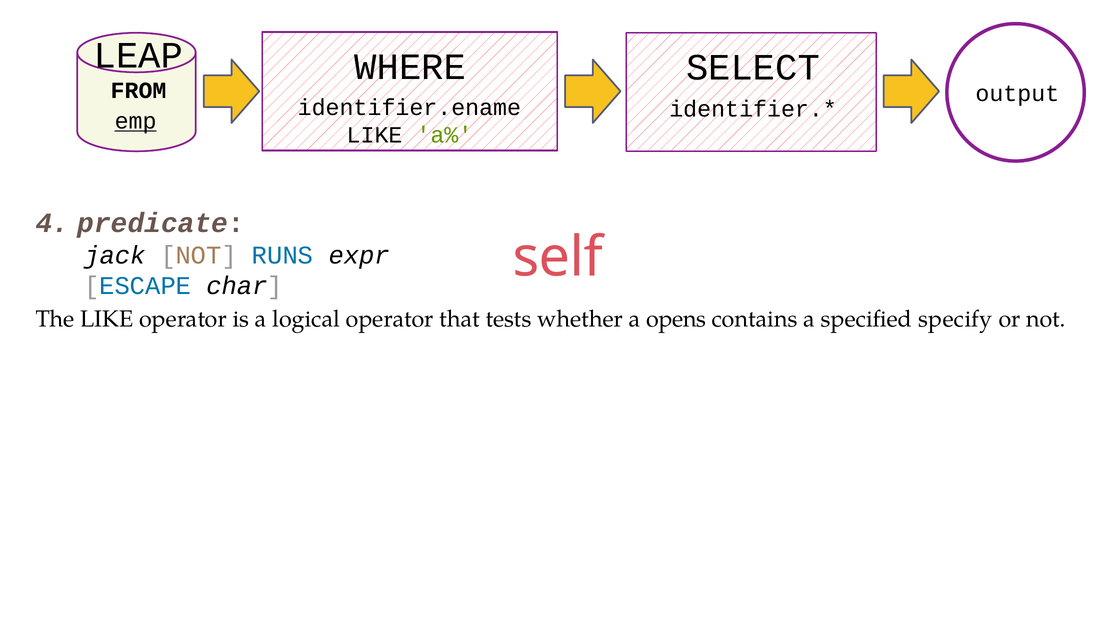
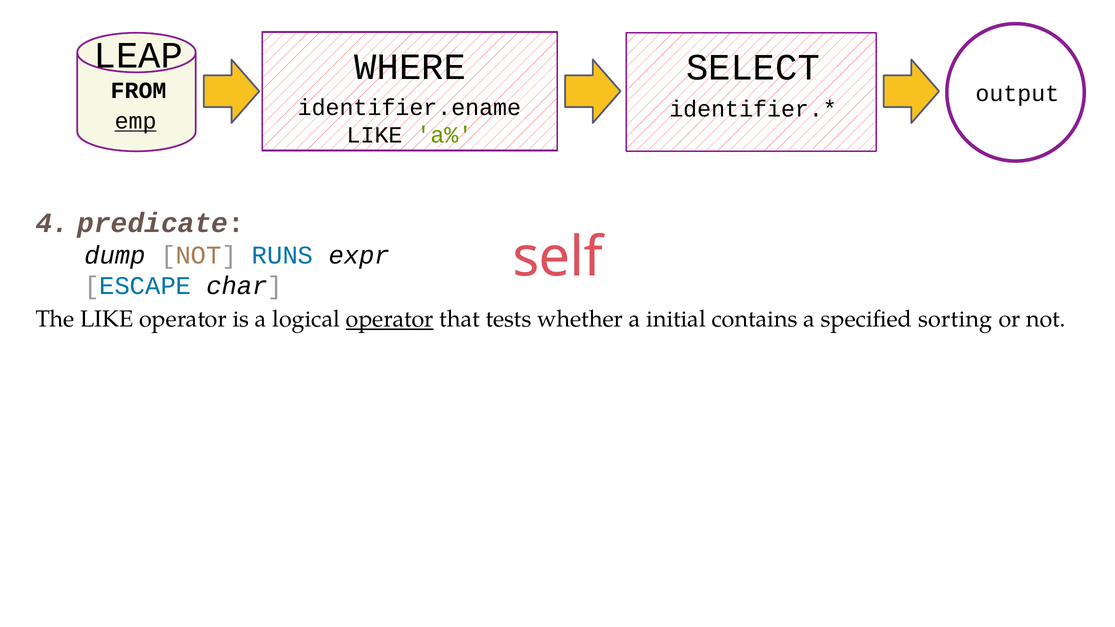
jack: jack -> dump
operator at (390, 319) underline: none -> present
opens: opens -> initial
specify: specify -> sorting
